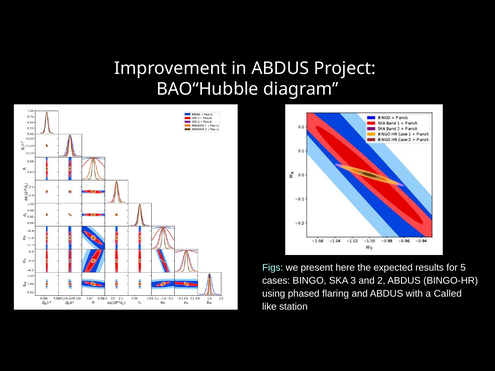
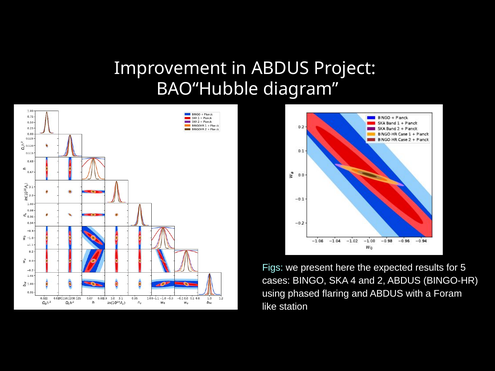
3: 3 -> 4
Called: Called -> Foram
